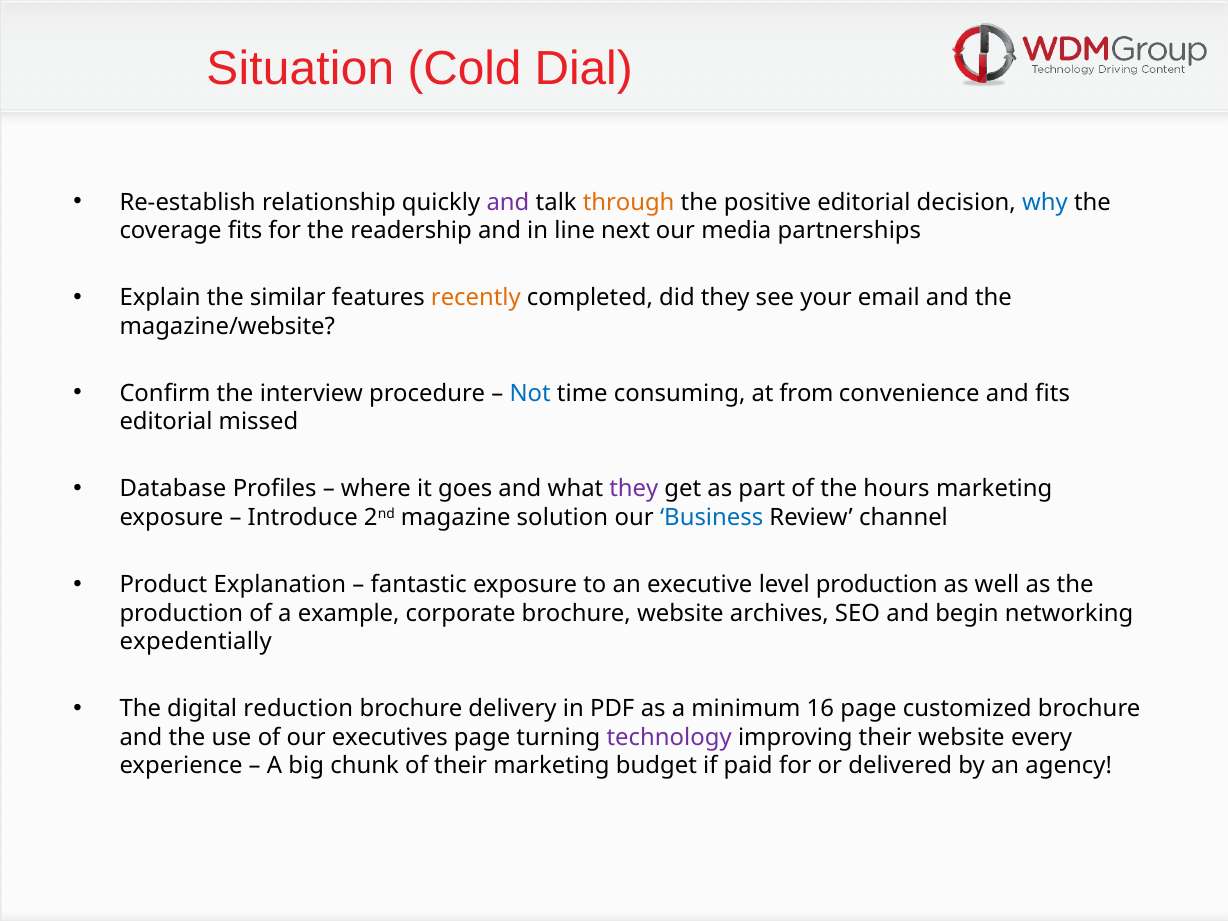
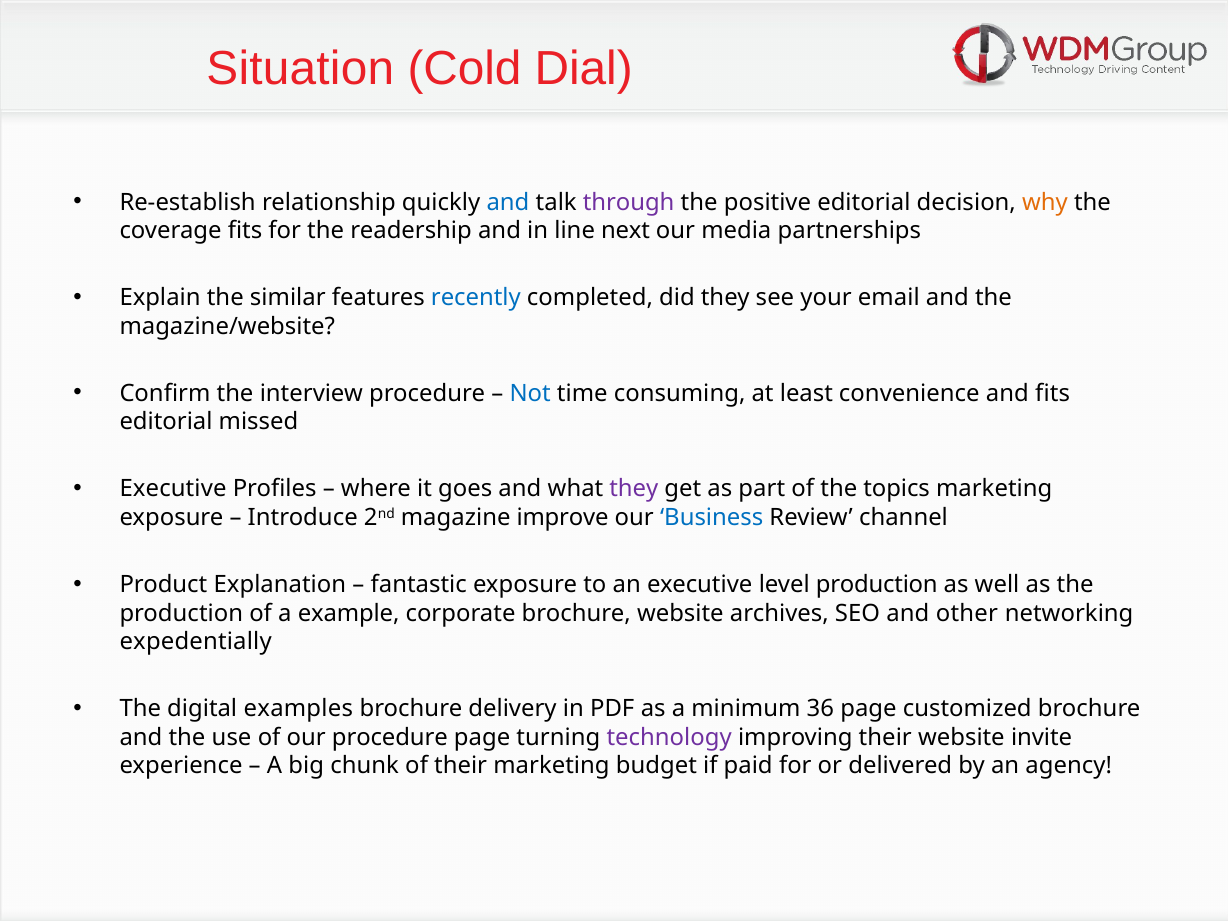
and at (508, 202) colour: purple -> blue
through colour: orange -> purple
why colour: blue -> orange
recently colour: orange -> blue
from: from -> least
Database at (173, 489): Database -> Executive
hours: hours -> topics
solution: solution -> improve
begin: begin -> other
reduction: reduction -> examples
16: 16 -> 36
our executives: executives -> procedure
every: every -> invite
